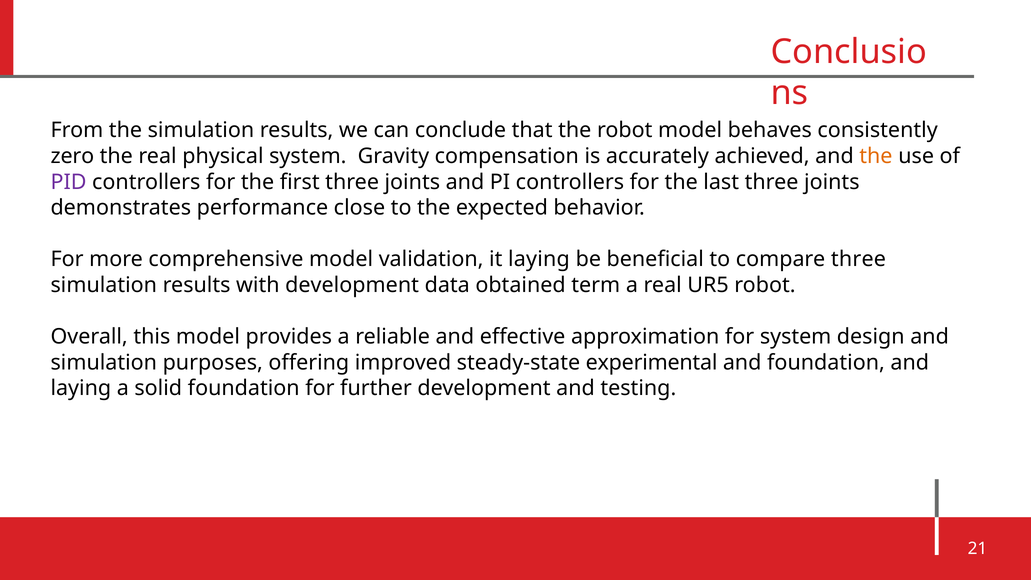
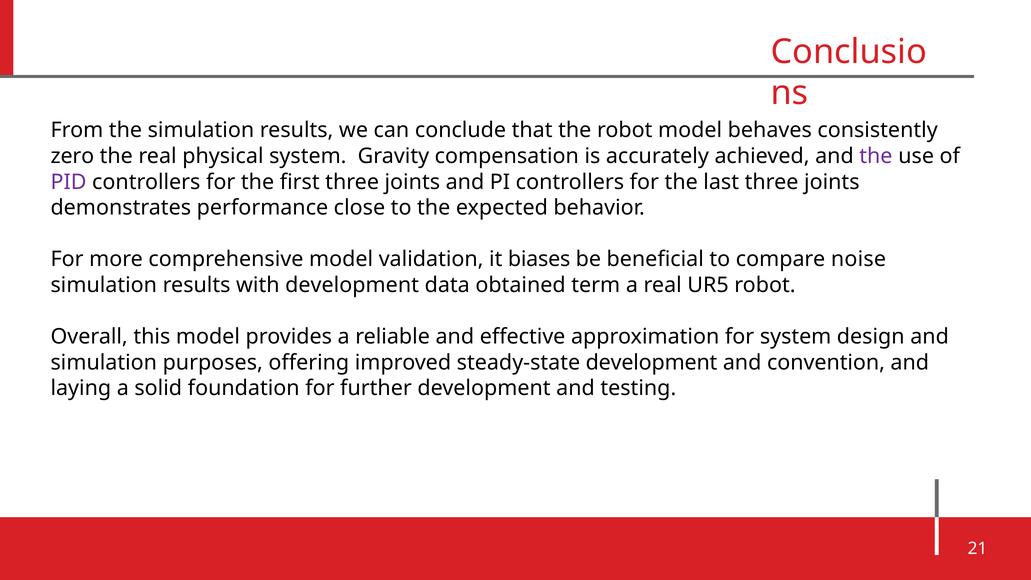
the at (876, 156) colour: orange -> purple
it laying: laying -> biases
compare three: three -> noise
steady-state experimental: experimental -> development
and foundation: foundation -> convention
